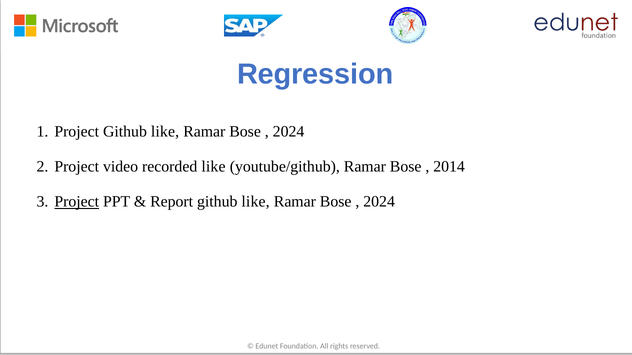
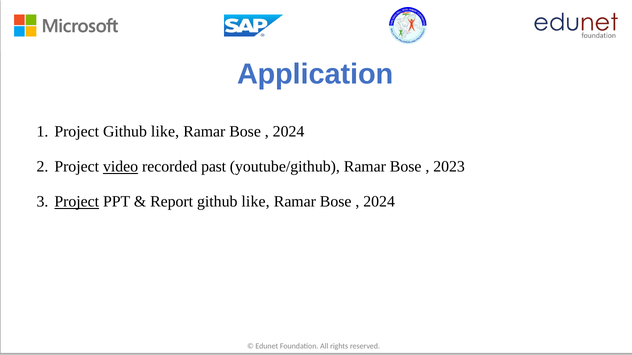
Regression: Regression -> Application
video underline: none -> present
recorded like: like -> past
2014: 2014 -> 2023
